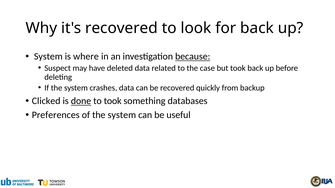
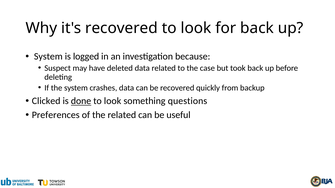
where: where -> logged
because underline: present -> none
took at (113, 101): took -> look
databases: databases -> questions
of the system: system -> related
